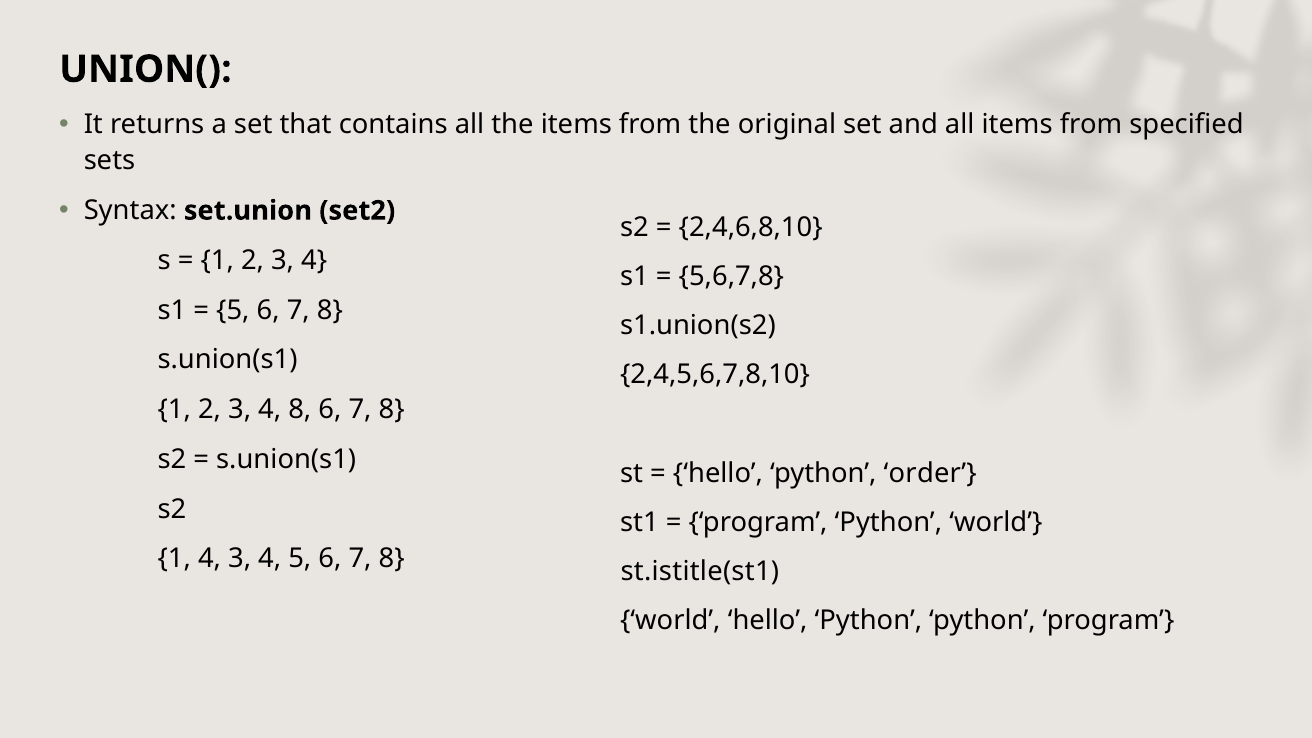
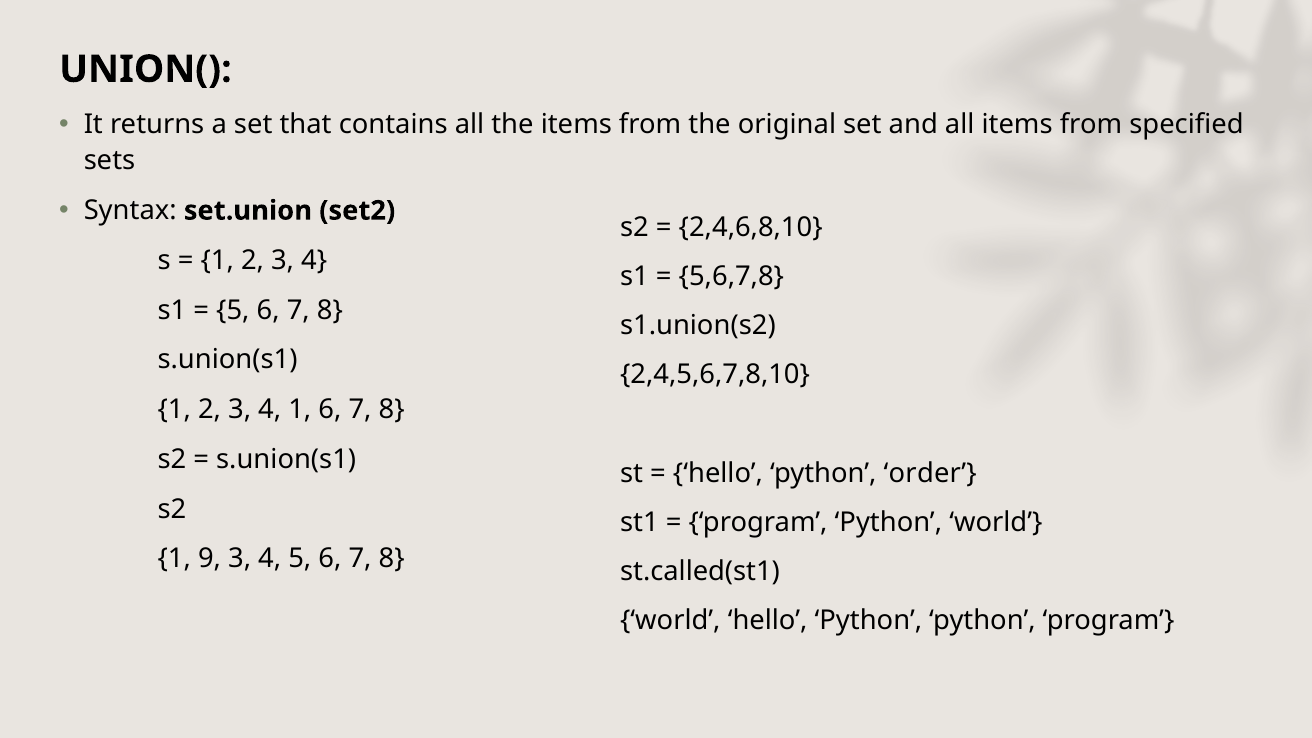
4 8: 8 -> 1
1 4: 4 -> 9
st.istitle(st1: st.istitle(st1 -> st.called(st1
